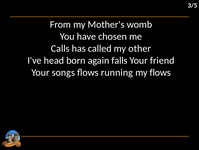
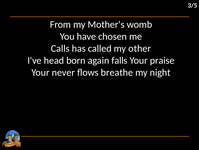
friend: friend -> praise
songs: songs -> never
running: running -> breathe
my flows: flows -> night
